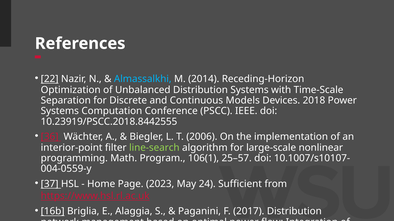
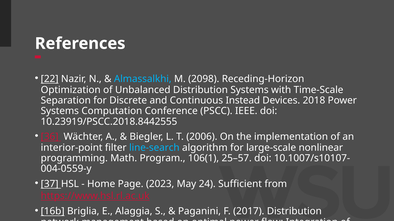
2014: 2014 -> 2098
Models: Models -> Instead
line-search colour: light green -> light blue
